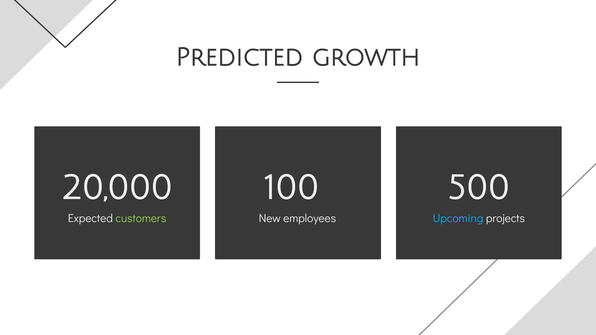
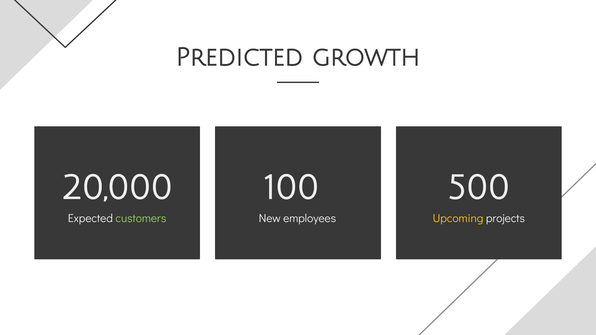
Upcoming colour: light blue -> yellow
